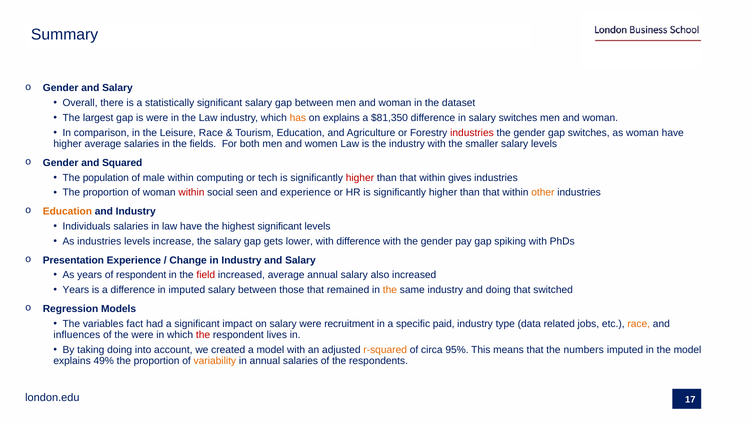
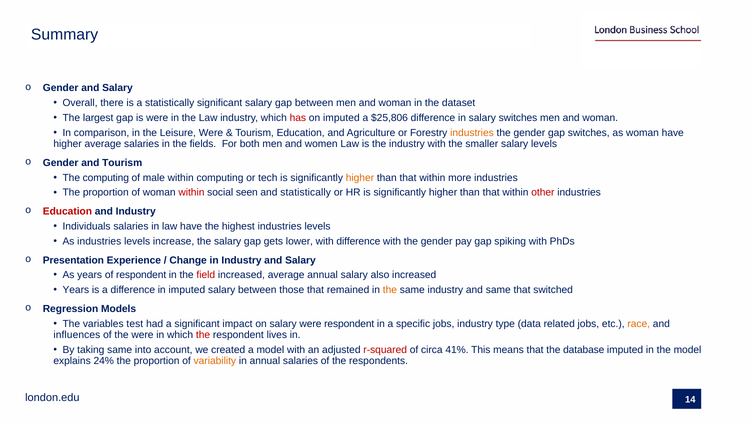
has colour: orange -> red
on explains: explains -> imputed
$81,350: $81,350 -> $25,806
Leisure Race: Race -> Were
industries at (472, 133) colour: red -> orange
and Squared: Squared -> Tourism
The population: population -> computing
higher at (360, 178) colour: red -> orange
gives: gives -> more
and experience: experience -> statistically
other colour: orange -> red
Education at (67, 212) colour: orange -> red
highest significant: significant -> industries
and doing: doing -> same
fact: fact -> test
were recruitment: recruitment -> respondent
specific paid: paid -> jobs
taking doing: doing -> same
r-squared colour: orange -> red
95%: 95% -> 41%
numbers: numbers -> database
49%: 49% -> 24%
17: 17 -> 14
